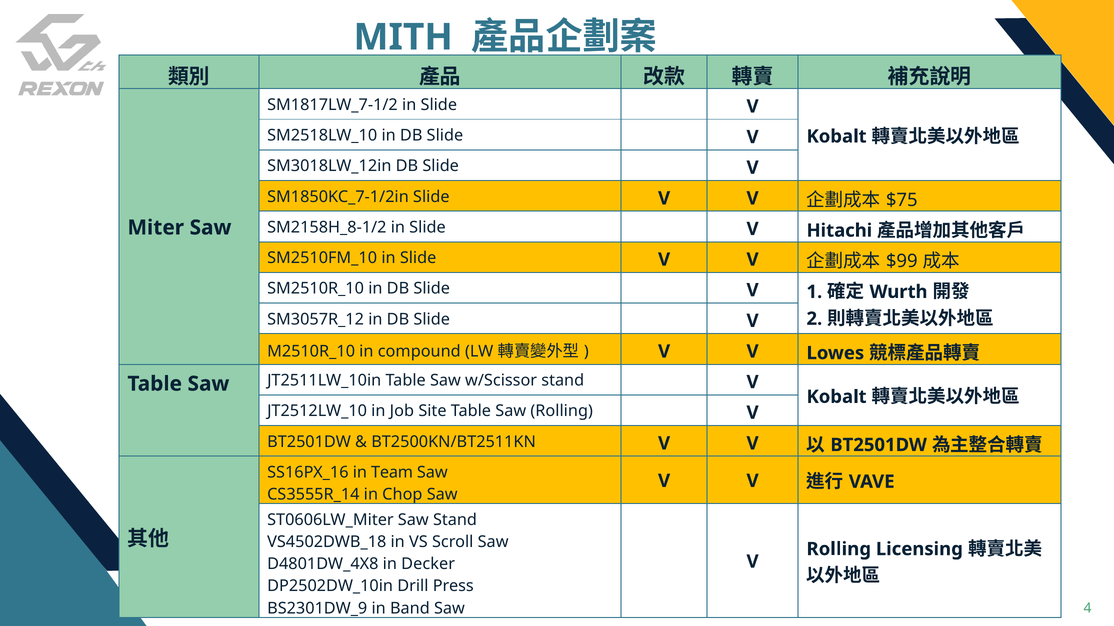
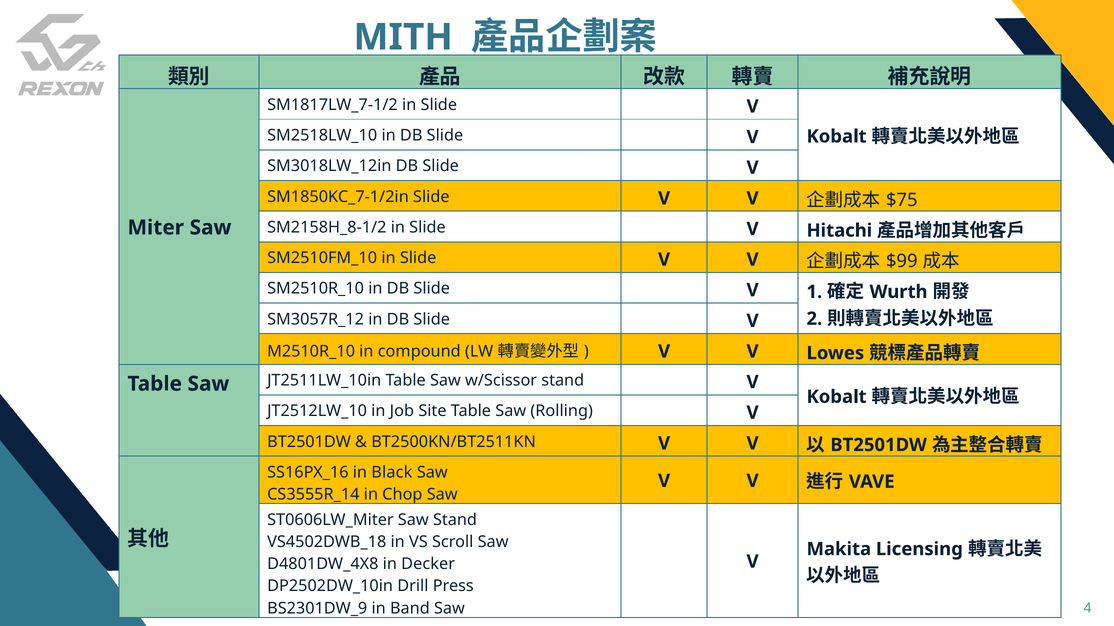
Team: Team -> Black
Rolling at (839, 550): Rolling -> Makita
